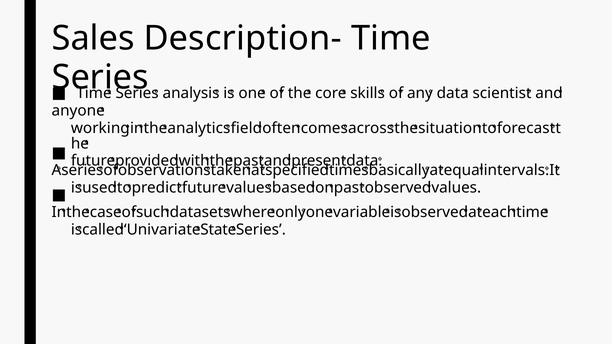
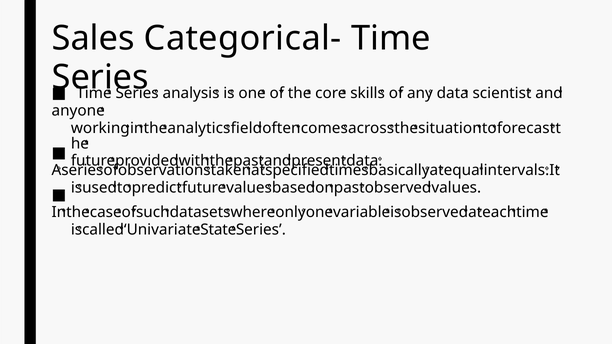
Description-: Description- -> Categorical-
